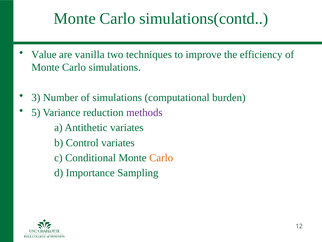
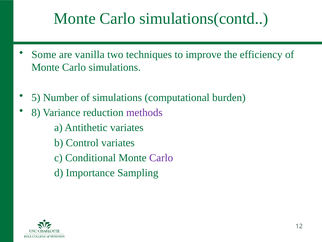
Value: Value -> Some
3: 3 -> 5
5: 5 -> 8
Carlo at (161, 157) colour: orange -> purple
